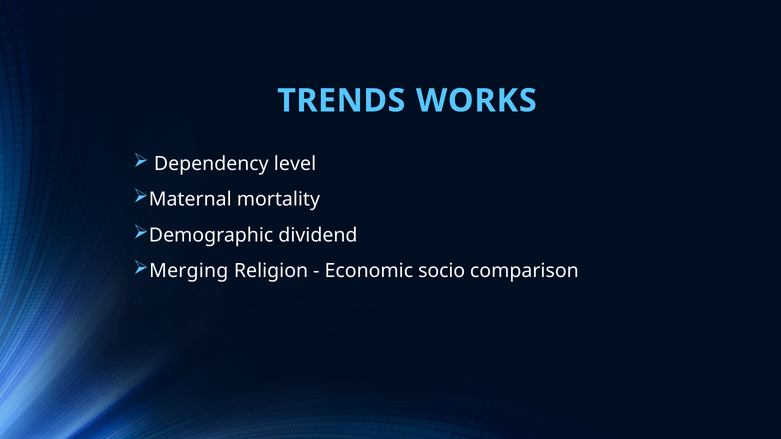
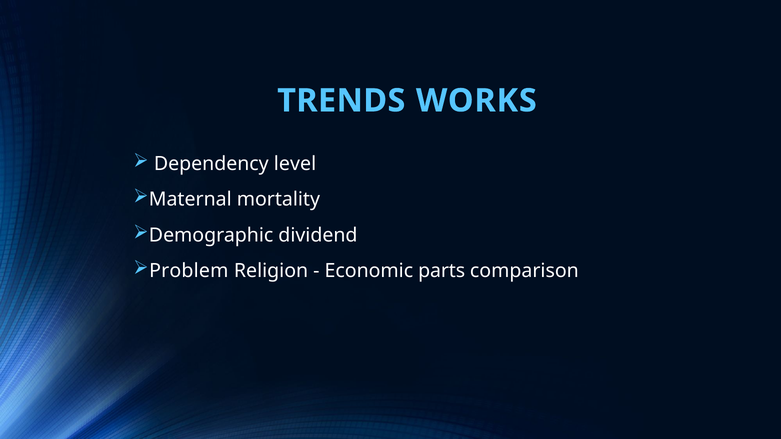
Merging: Merging -> Problem
socio: socio -> parts
